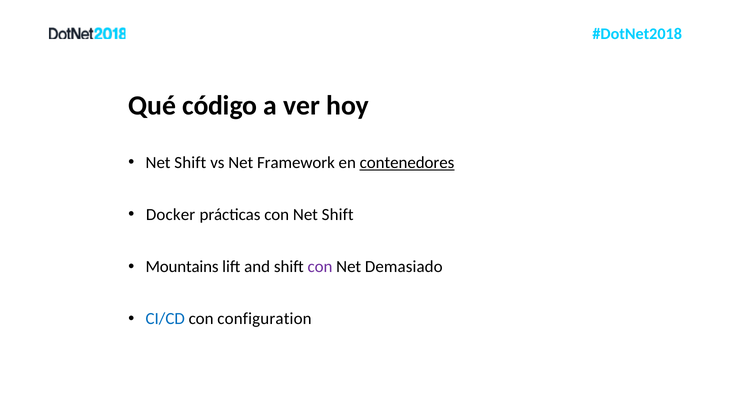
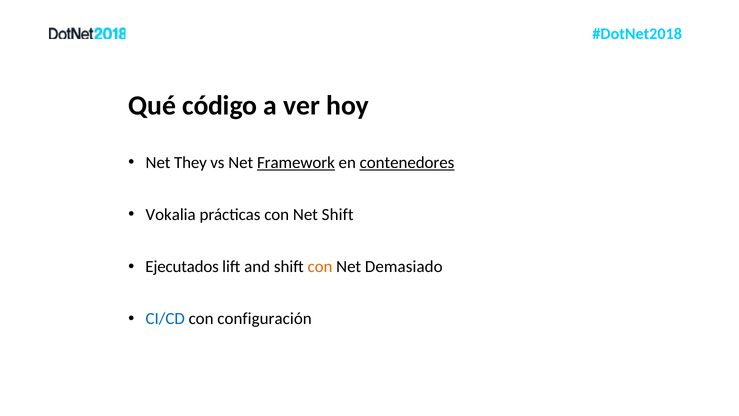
Shift at (190, 162): Shift -> They
Framework underline: none -> present
Docker: Docker -> Vokalia
Mountains: Mountains -> Ejecutados
con at (320, 266) colour: purple -> orange
configuration: configuration -> configuración
